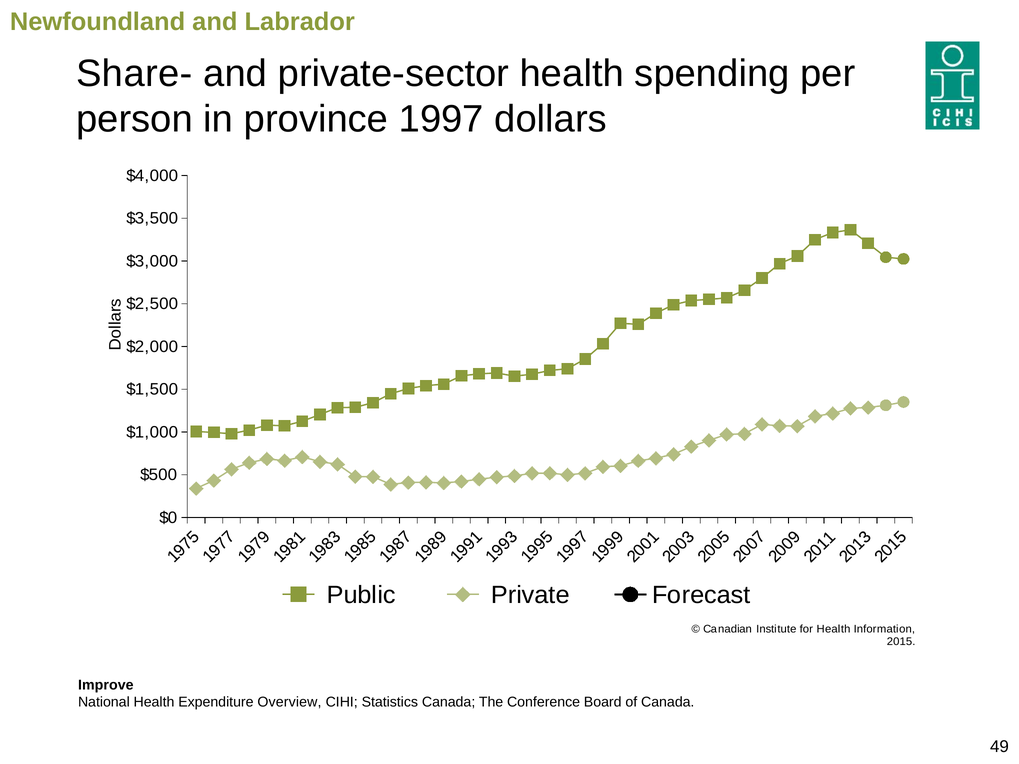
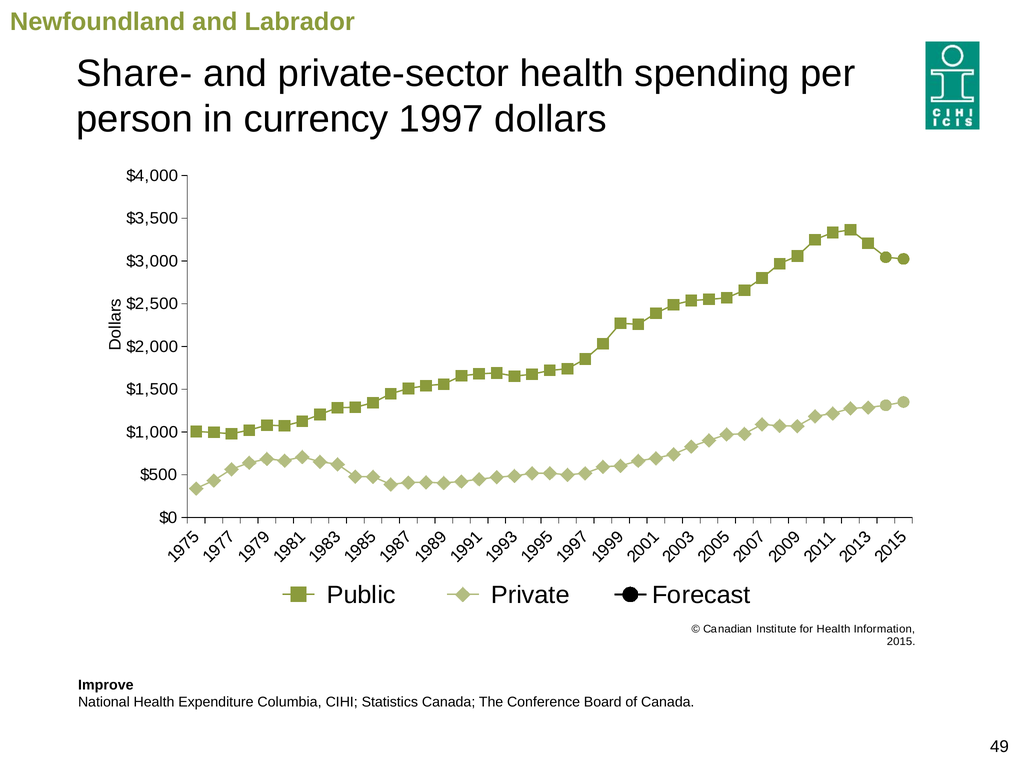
province: province -> currency
Overview: Overview -> Columbia
